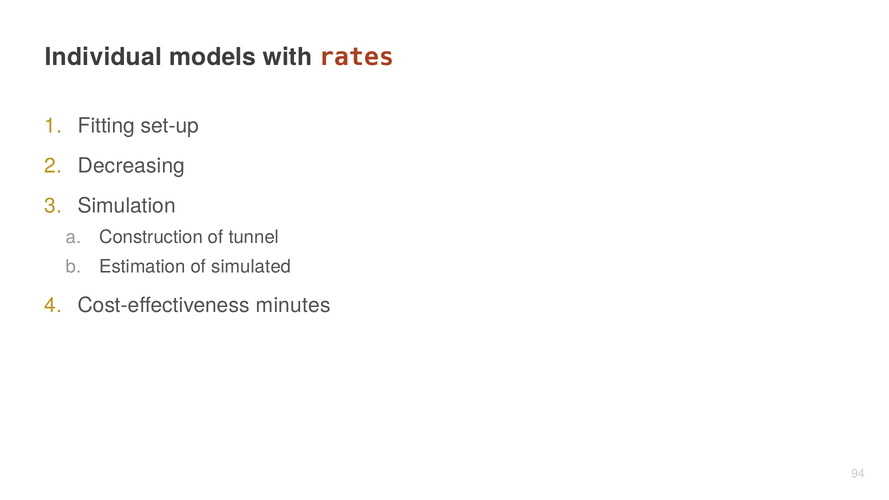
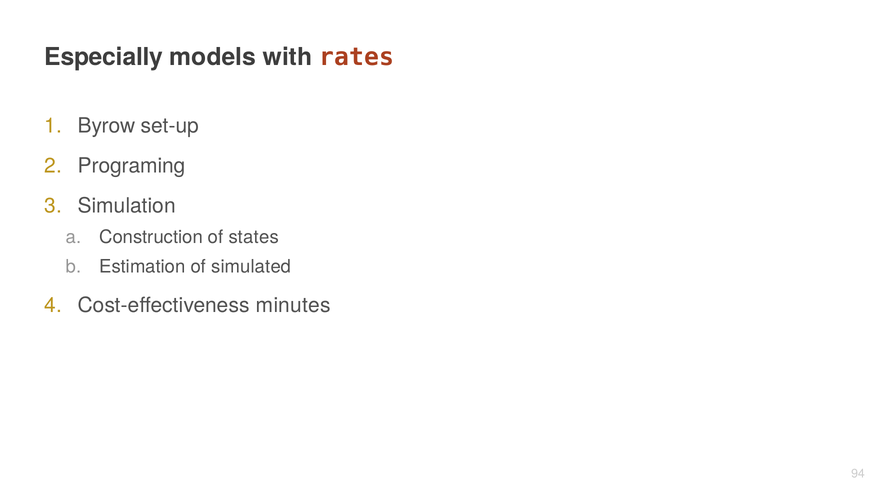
Individual: Individual -> Especially
Fitting: Fitting -> Byrow
Decreasing: Decreasing -> Programing
tunnel: tunnel -> states
